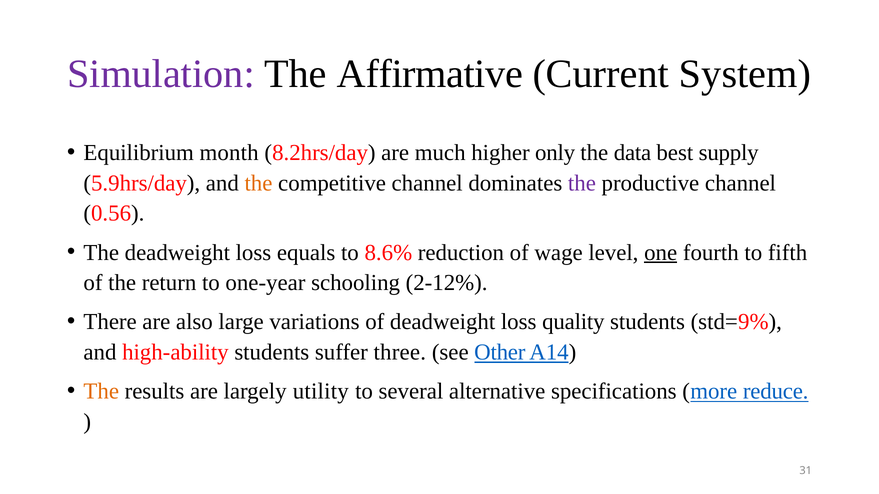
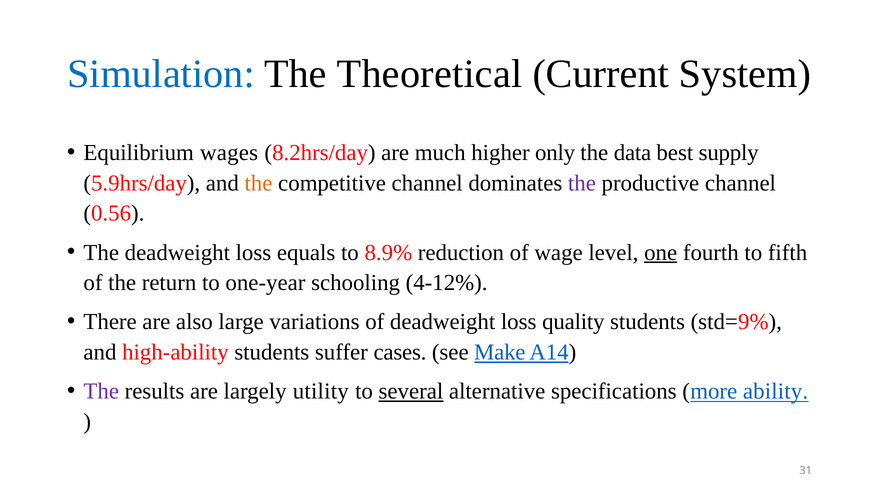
Simulation colour: purple -> blue
Affirmative: Affirmative -> Theoretical
month: month -> wages
8.6%: 8.6% -> 8.9%
2-12%: 2-12% -> 4-12%
three: three -> cases
Other: Other -> Make
The at (101, 392) colour: orange -> purple
several underline: none -> present
reduce: reduce -> ability
